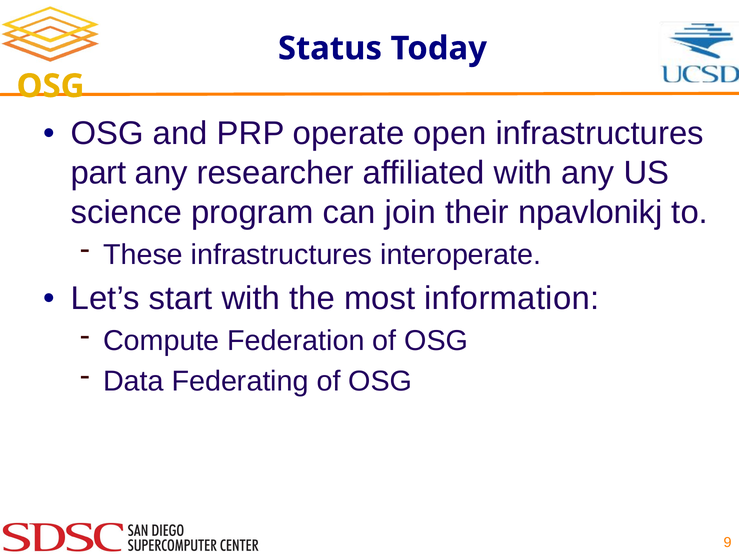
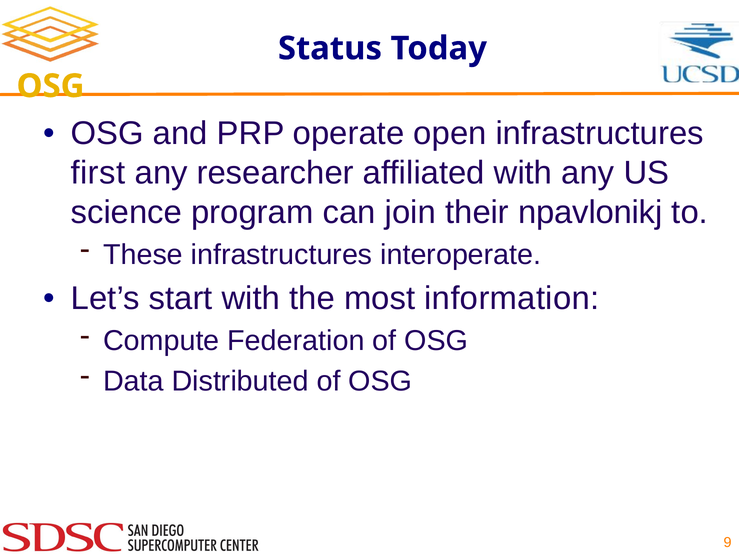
part: part -> first
Federating: Federating -> Distributed
